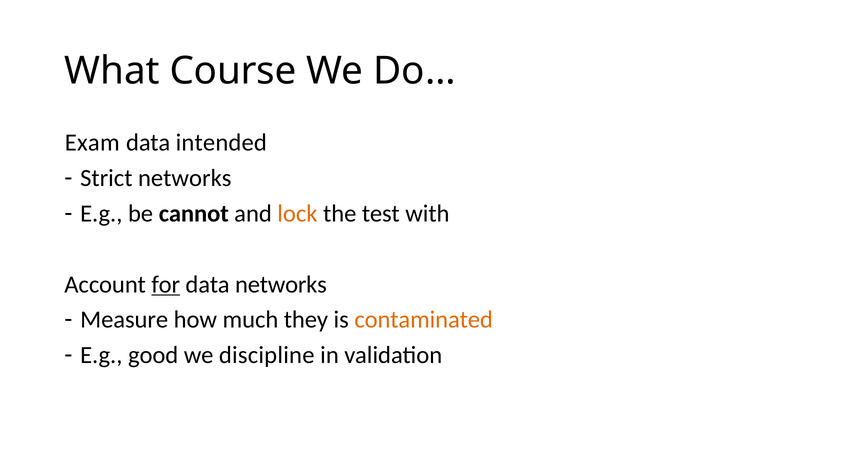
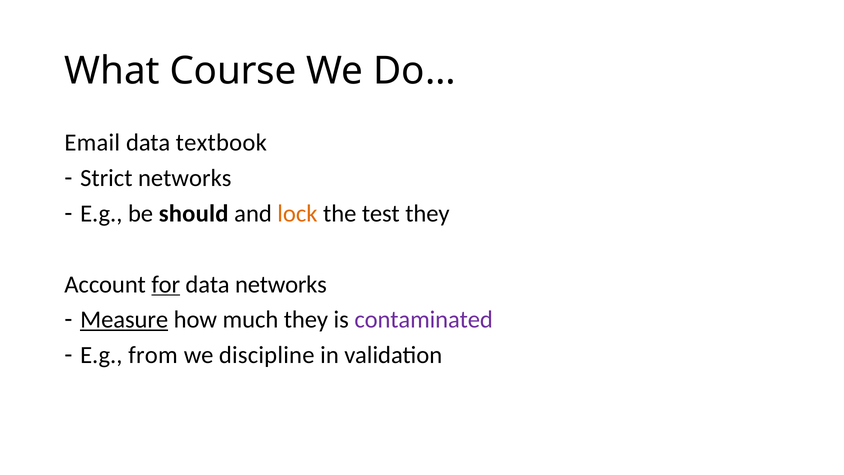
Exam: Exam -> Email
intended: intended -> textbook
cannot: cannot -> should
test with: with -> they
Measure underline: none -> present
contaminated colour: orange -> purple
good: good -> from
